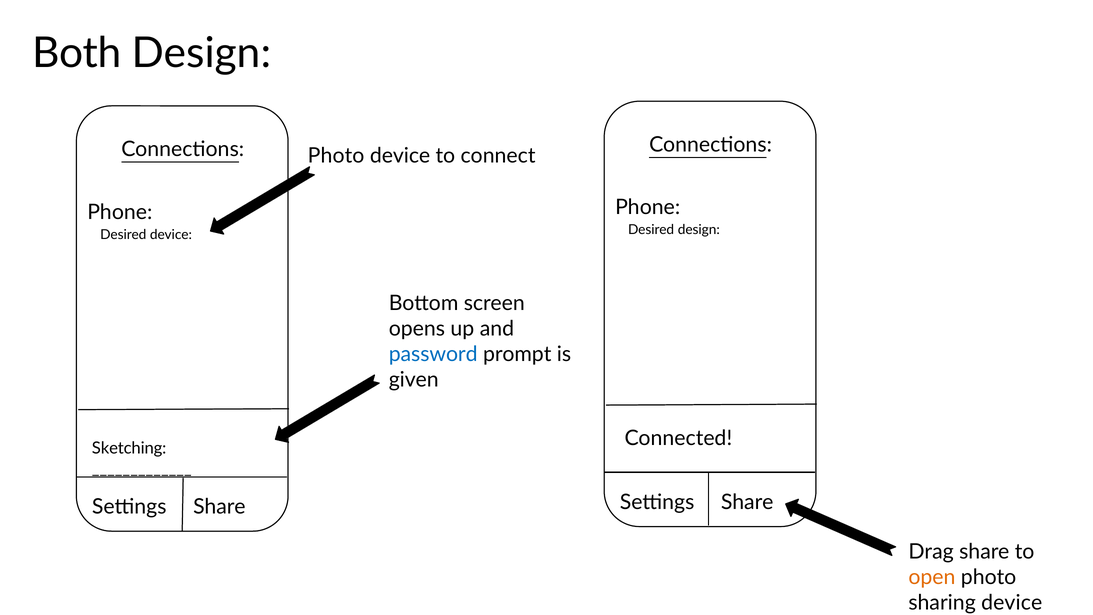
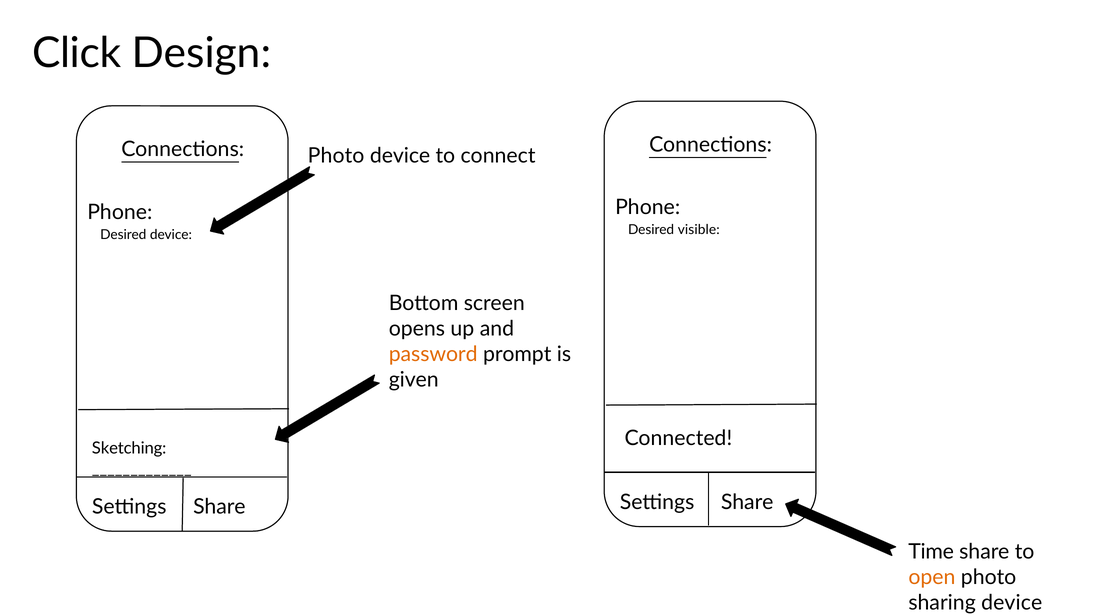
Both: Both -> Click
Desired design: design -> visible
password colour: blue -> orange
Drag: Drag -> Time
